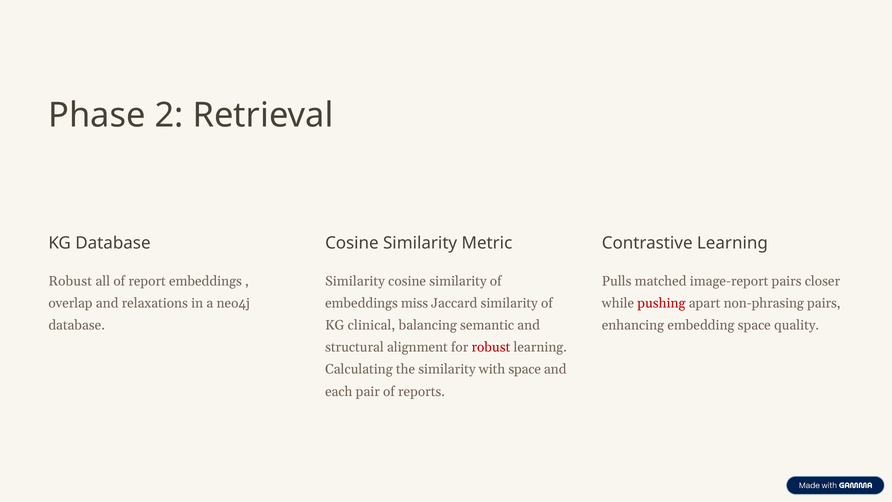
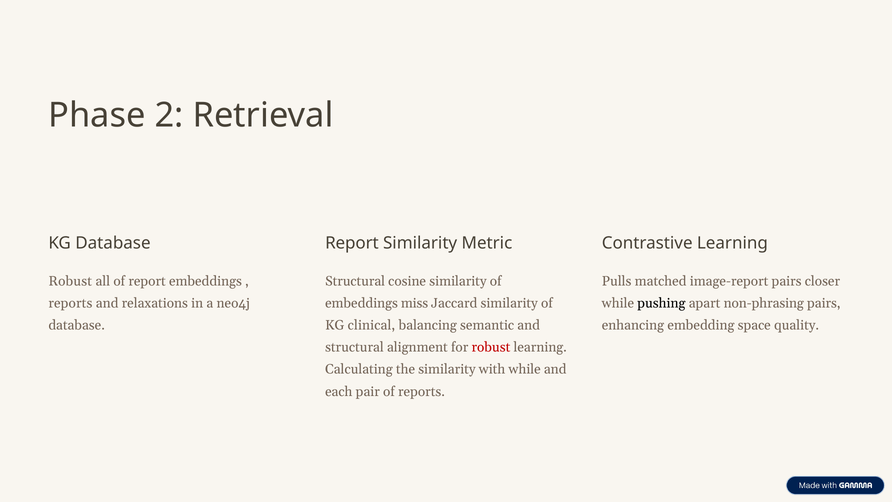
Cosine at (352, 243): Cosine -> Report
Similarity at (355, 281): Similarity -> Structural
overlap at (70, 303): overlap -> reports
pushing colour: red -> black
with space: space -> while
